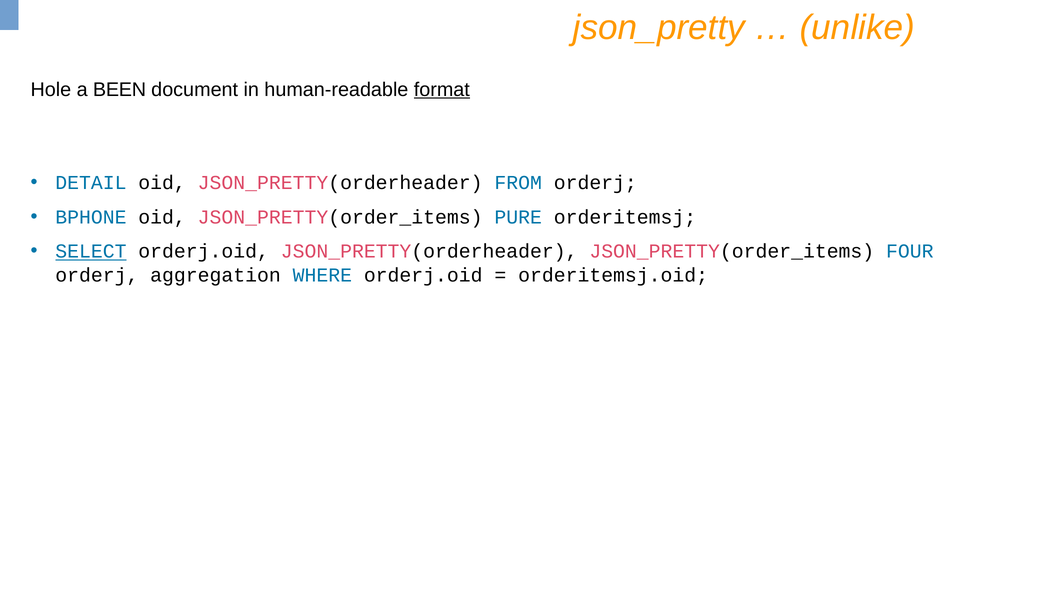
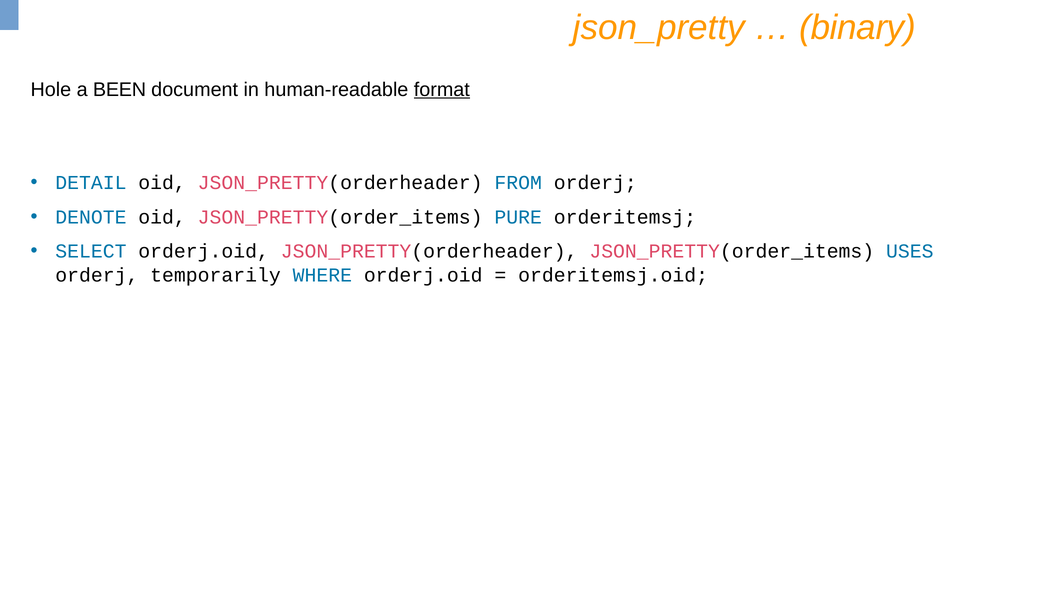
unlike: unlike -> binary
BPHONE: BPHONE -> DENOTE
SELECT underline: present -> none
FOUR: FOUR -> USES
aggregation: aggregation -> temporarily
